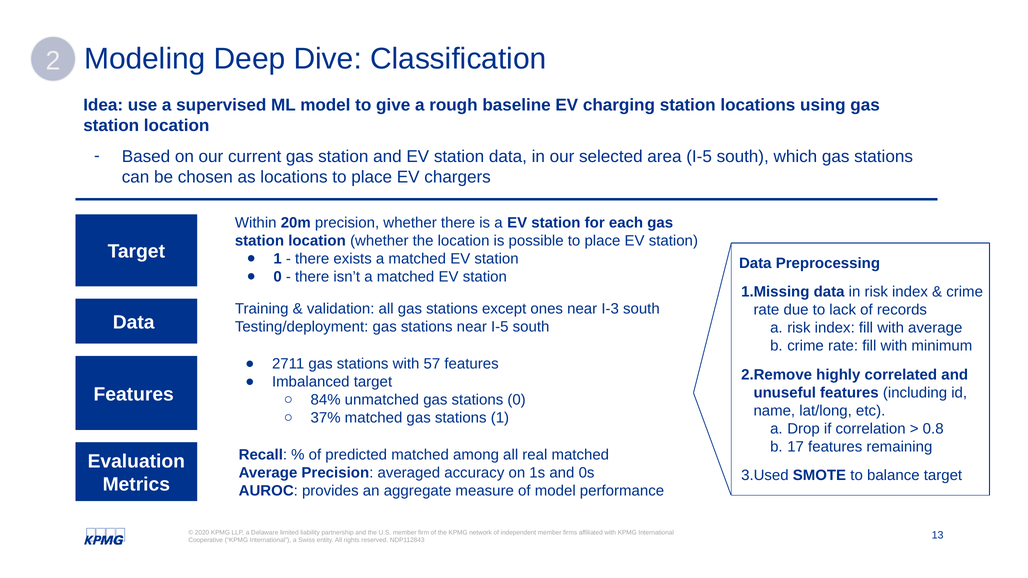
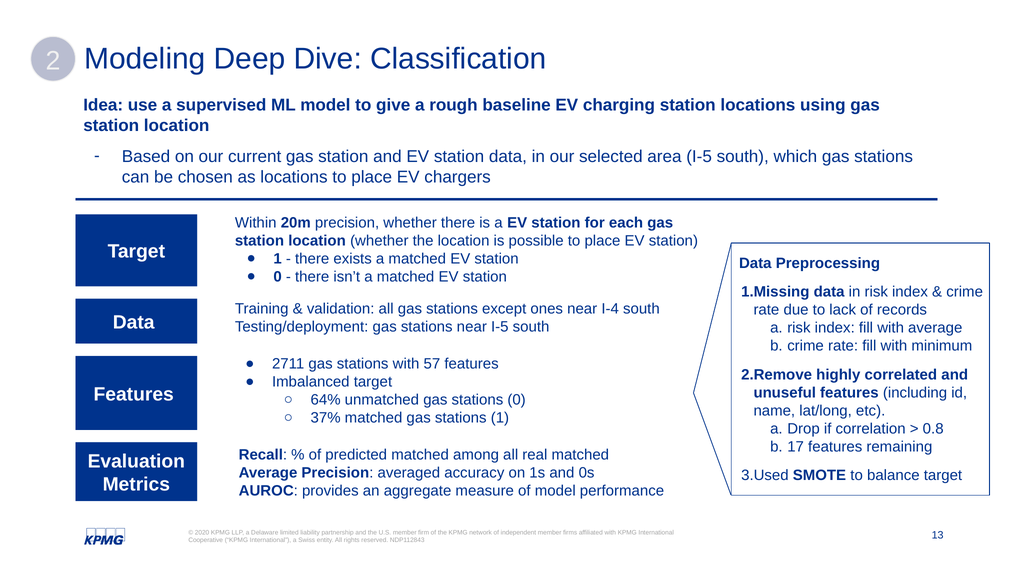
I-3: I-3 -> I-4
84%: 84% -> 64%
